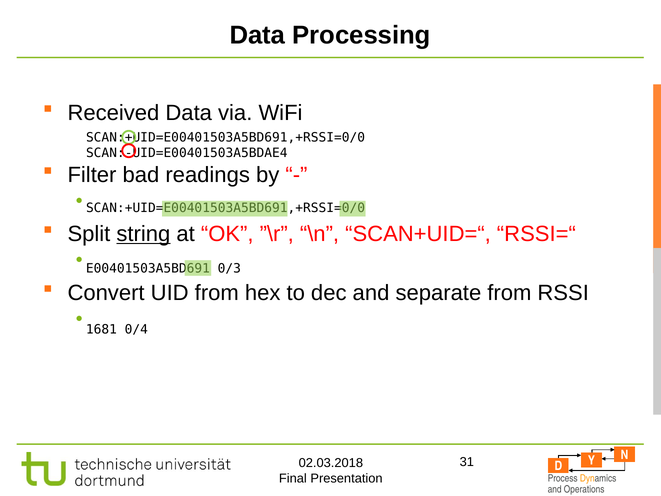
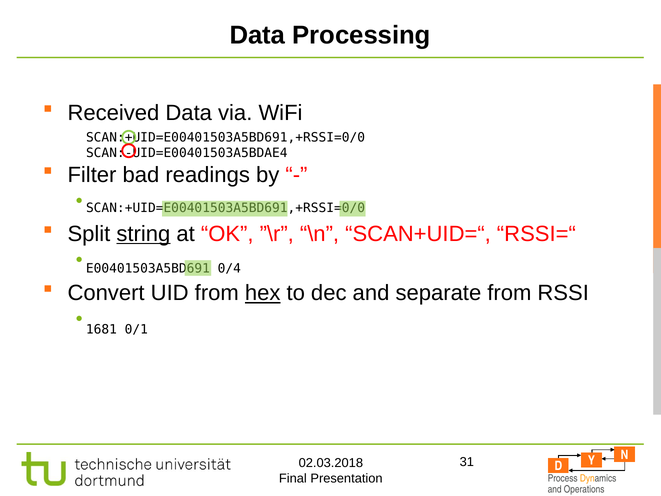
0/3: 0/3 -> 0/4
hex underline: none -> present
0/4: 0/4 -> 0/1
